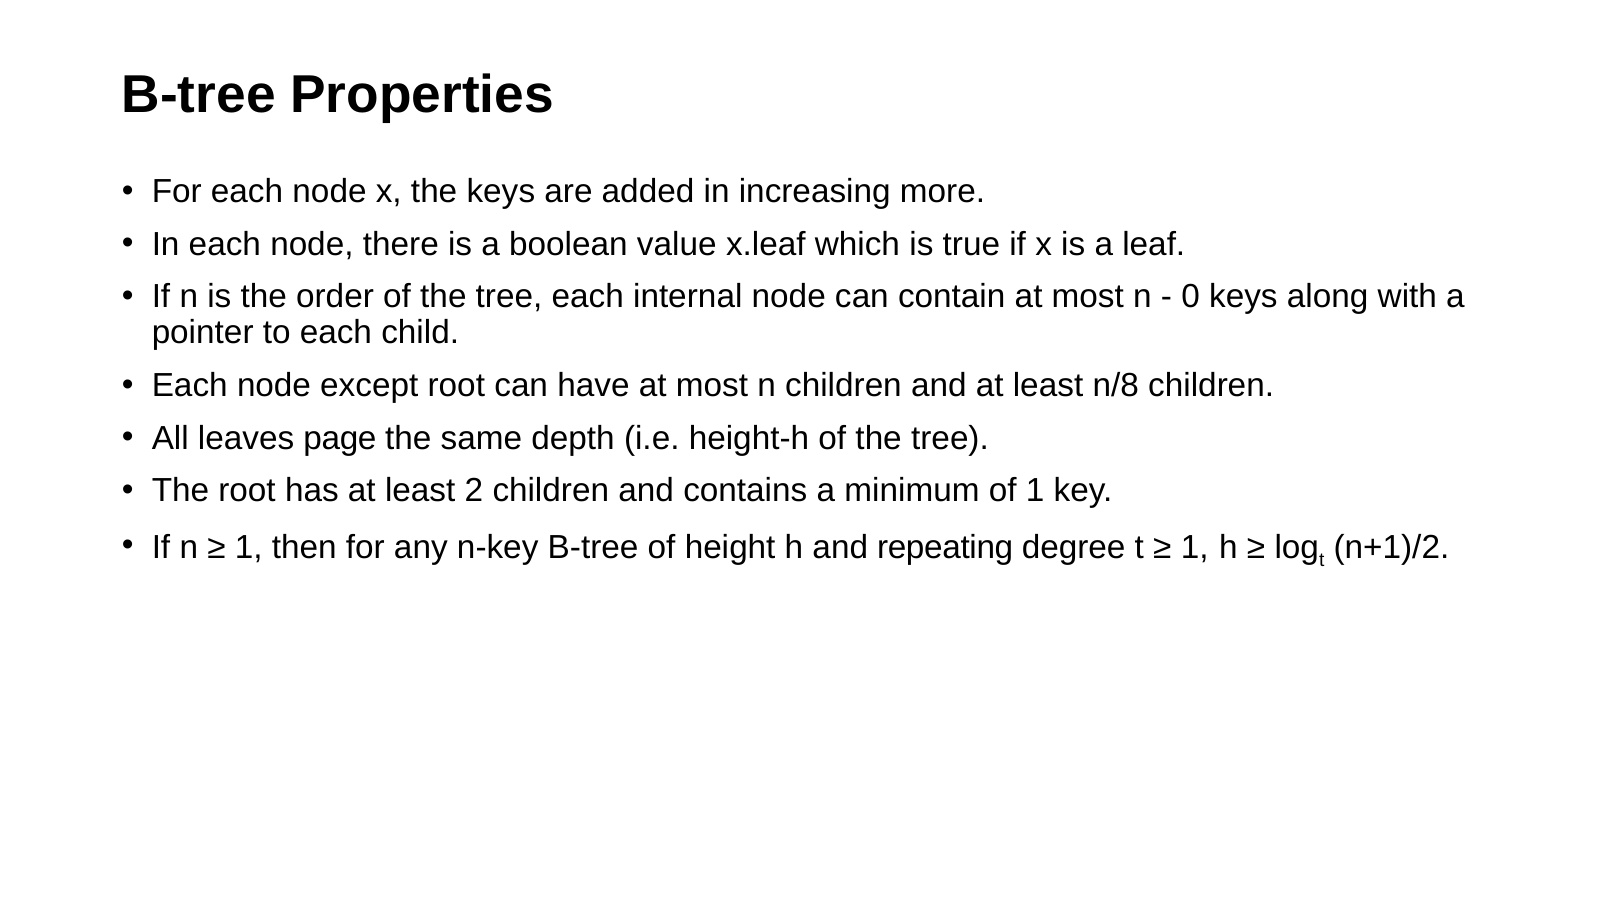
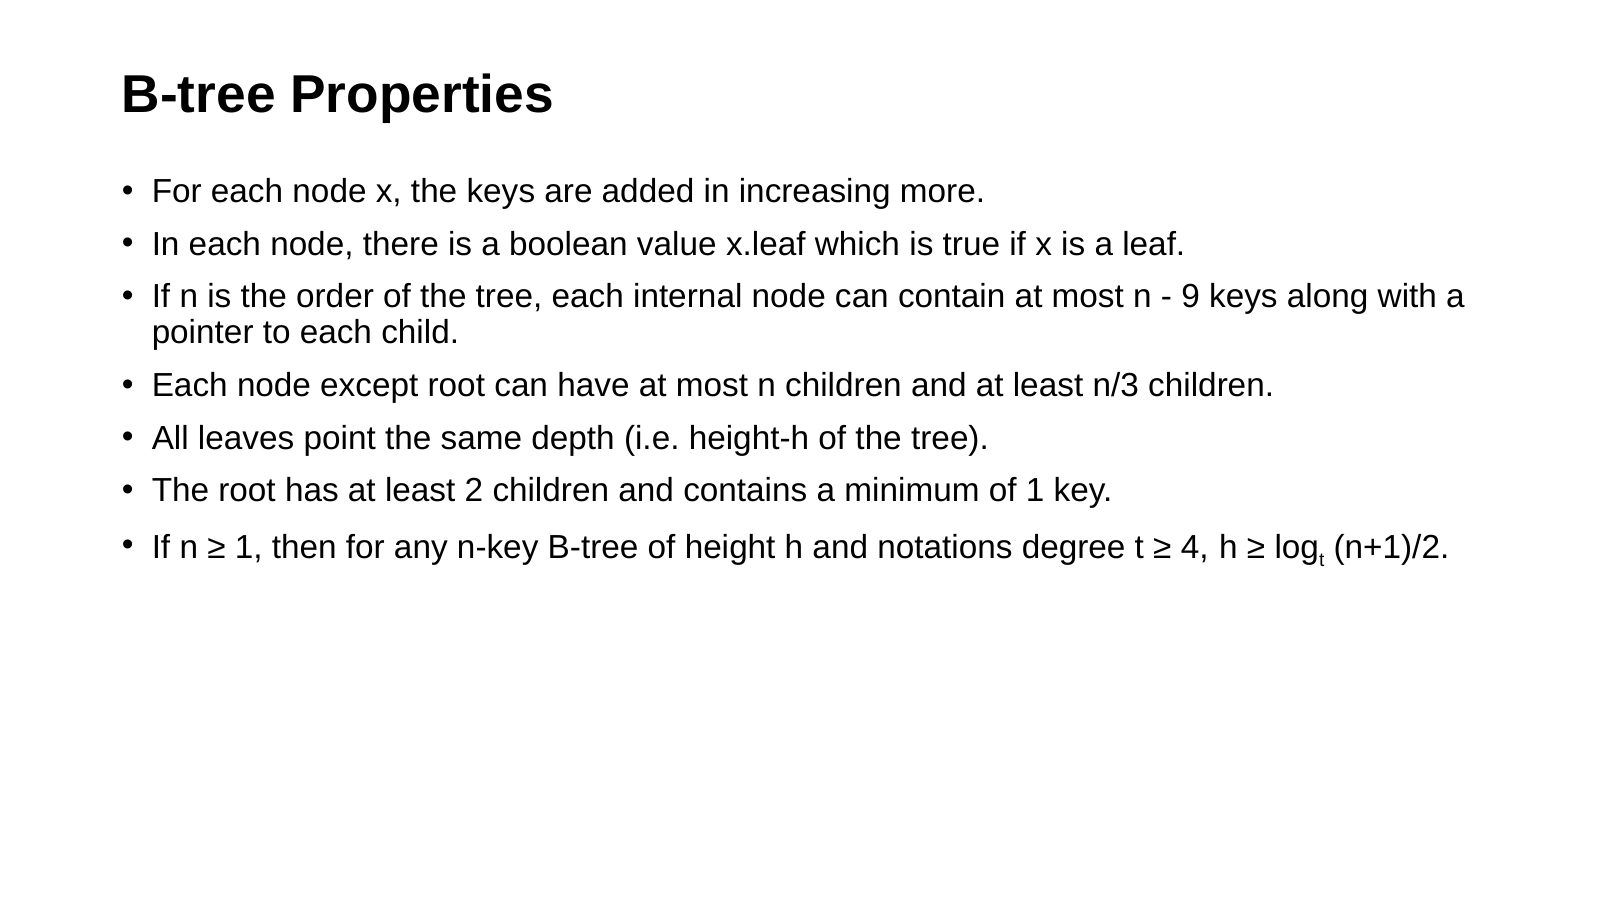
0: 0 -> 9
n/8: n/8 -> n/3
page: page -> point
repeating: repeating -> notations
1 at (1195, 548): 1 -> 4
